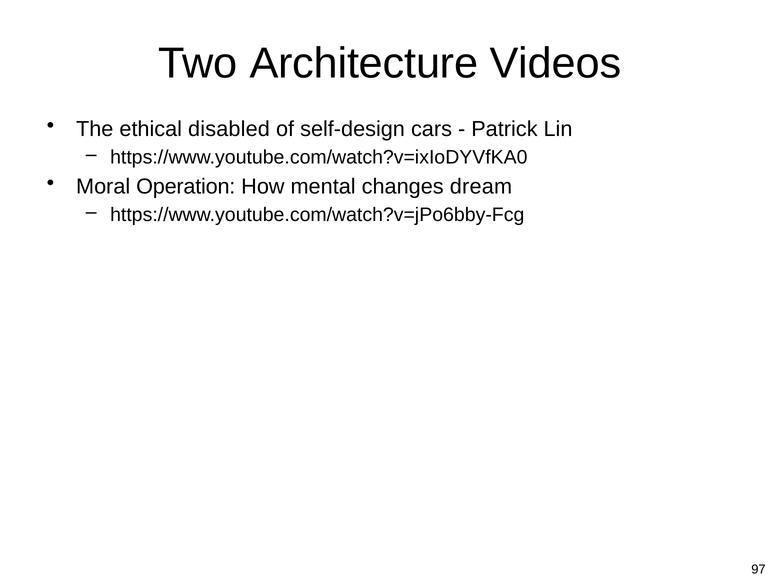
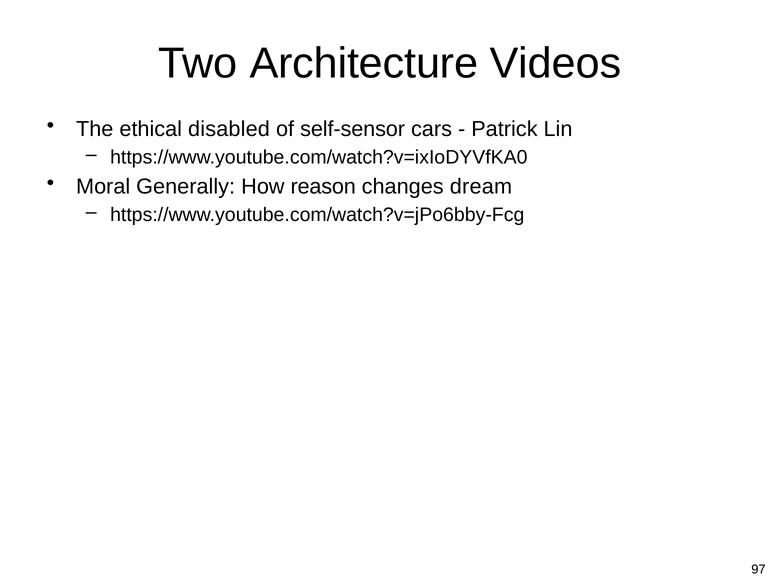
self-design: self-design -> self-sensor
Operation: Operation -> Generally
mental: mental -> reason
